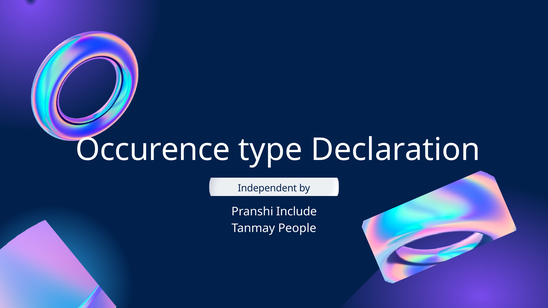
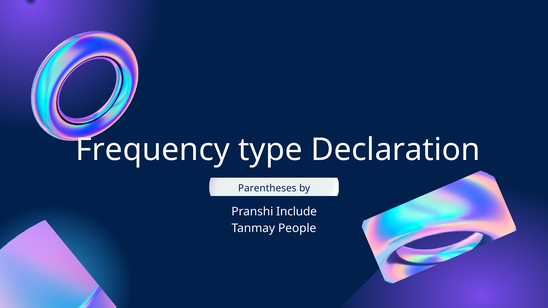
Occurence: Occurence -> Frequency
Independent: Independent -> Parentheses
